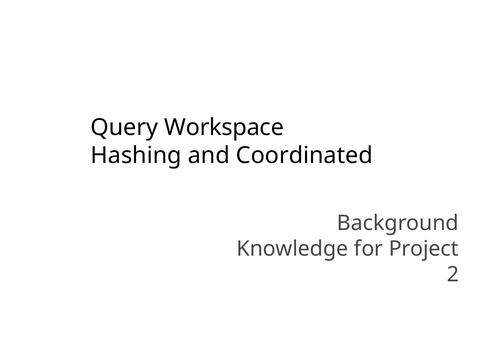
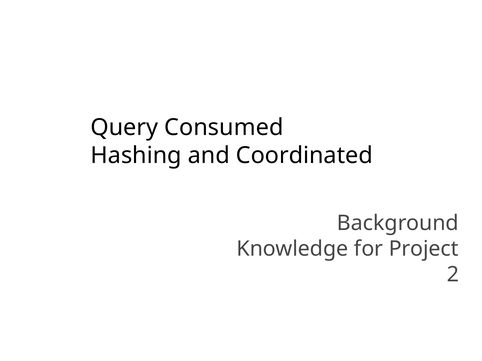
Workspace: Workspace -> Consumed
